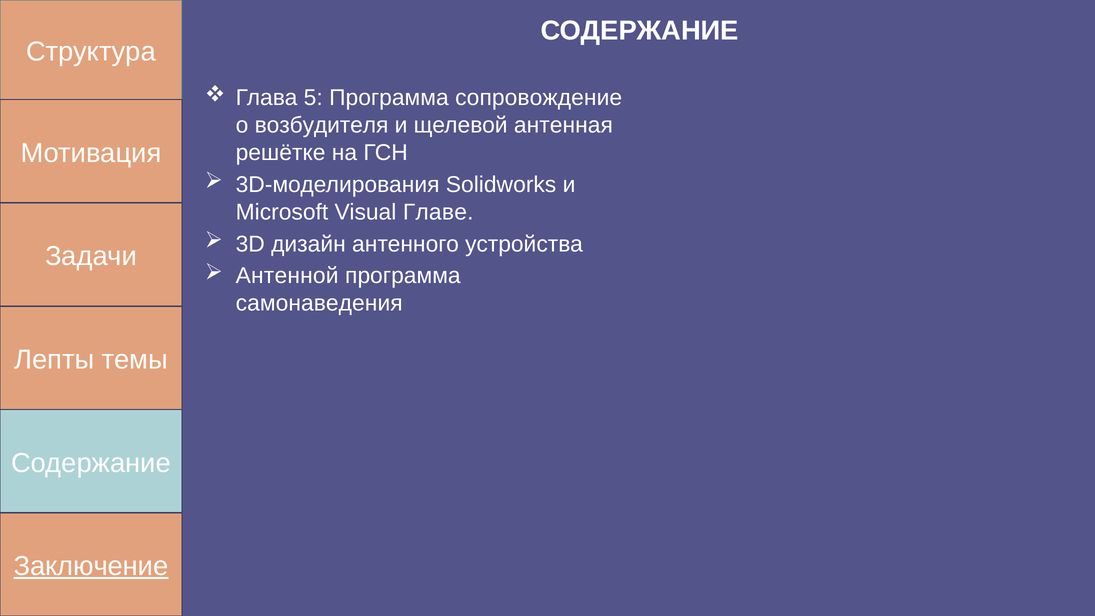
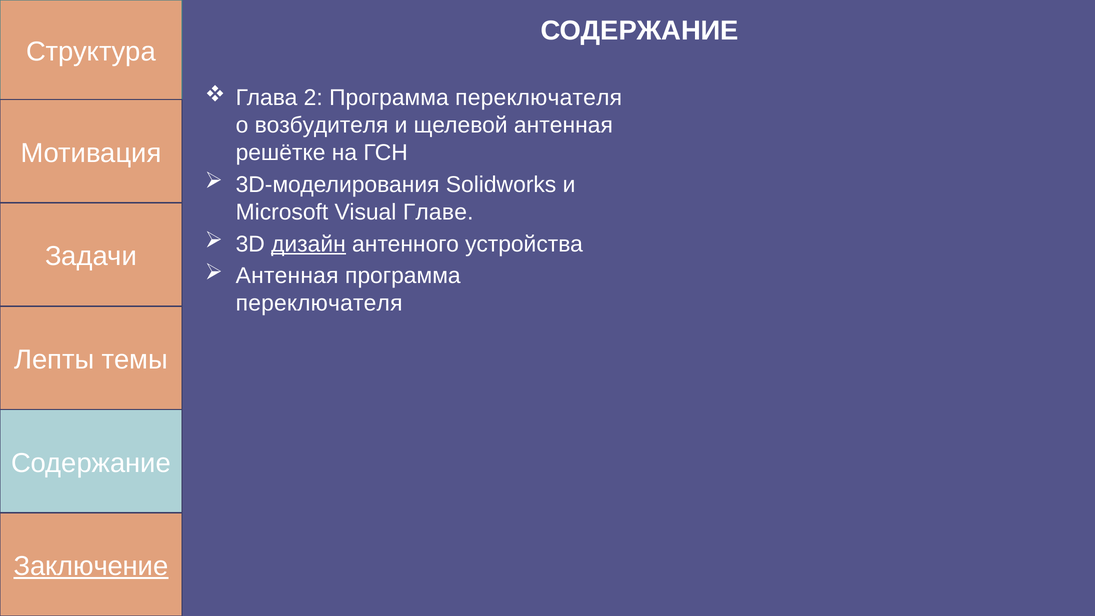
5: 5 -> 2
сопровождение at (539, 98): сопровождение -> переключателя
дизайн underline: none -> present
Антенной at (287, 276): Антенной -> Антенная
самонаведения at (319, 303): самонаведения -> переключателя
